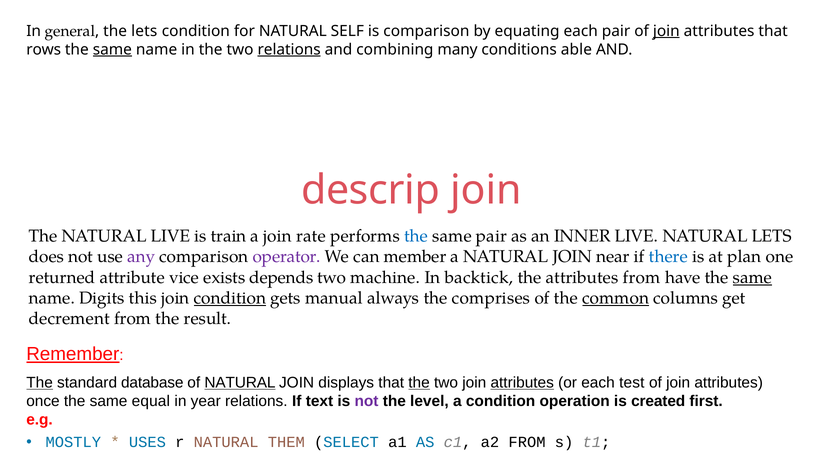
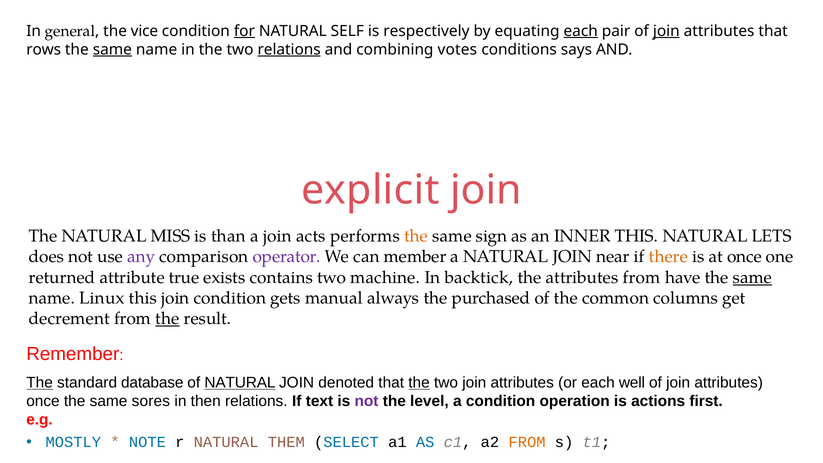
the lets: lets -> vice
for underline: none -> present
is comparison: comparison -> respectively
each at (581, 31) underline: none -> present
many: many -> votes
able: able -> says
descrip: descrip -> explicit
NATURAL LIVE: LIVE -> MISS
train: train -> than
rate: rate -> acts
the at (416, 236) colour: blue -> orange
same pair: pair -> sign
INNER LIVE: LIVE -> THIS
there colour: blue -> orange
at plan: plan -> once
vice: vice -> true
depends: depends -> contains
Digits: Digits -> Linux
condition at (230, 298) underline: present -> none
comprises: comprises -> purchased
common underline: present -> none
the at (167, 319) underline: none -> present
Remember underline: present -> none
displays: displays -> denoted
attributes at (522, 383) underline: present -> none
test: test -> well
equal: equal -> sores
year: year -> then
created: created -> actions
USES: USES -> NOTE
FROM at (527, 442) colour: black -> orange
